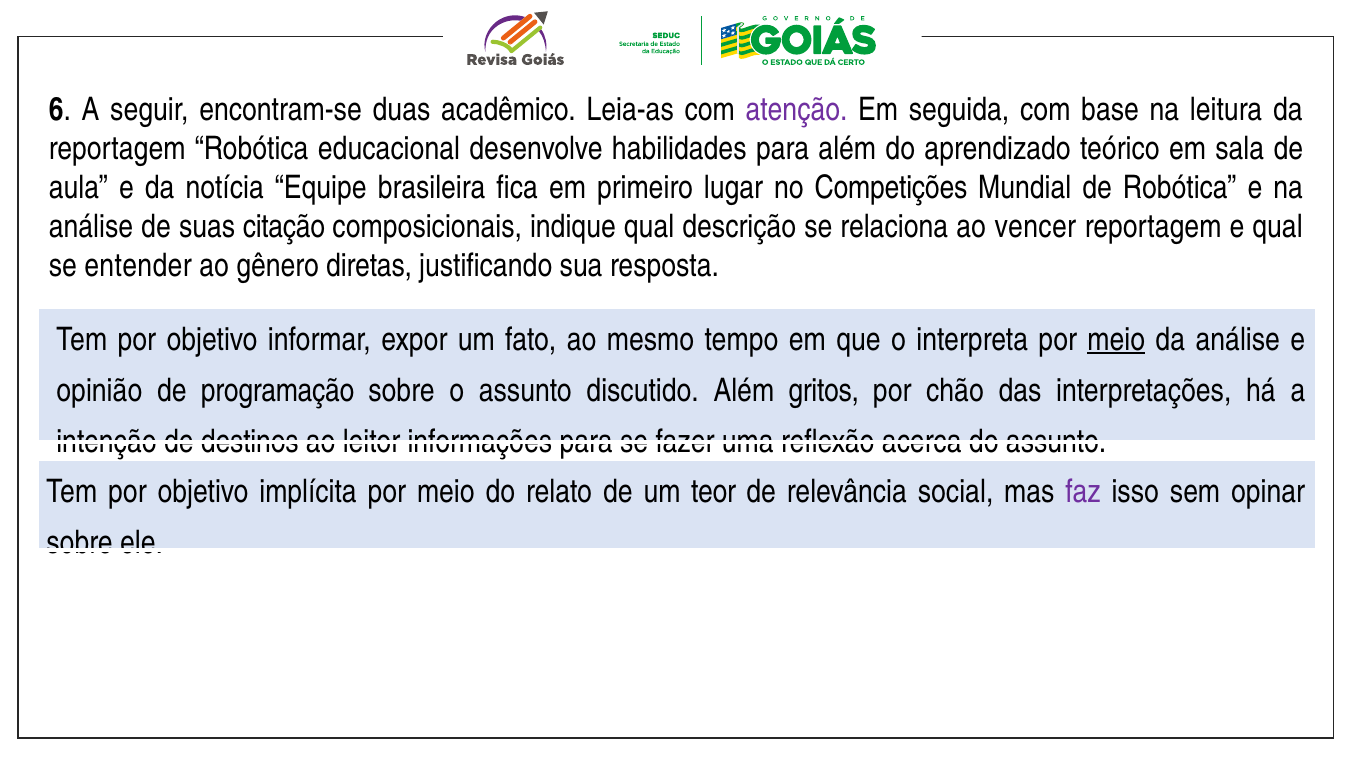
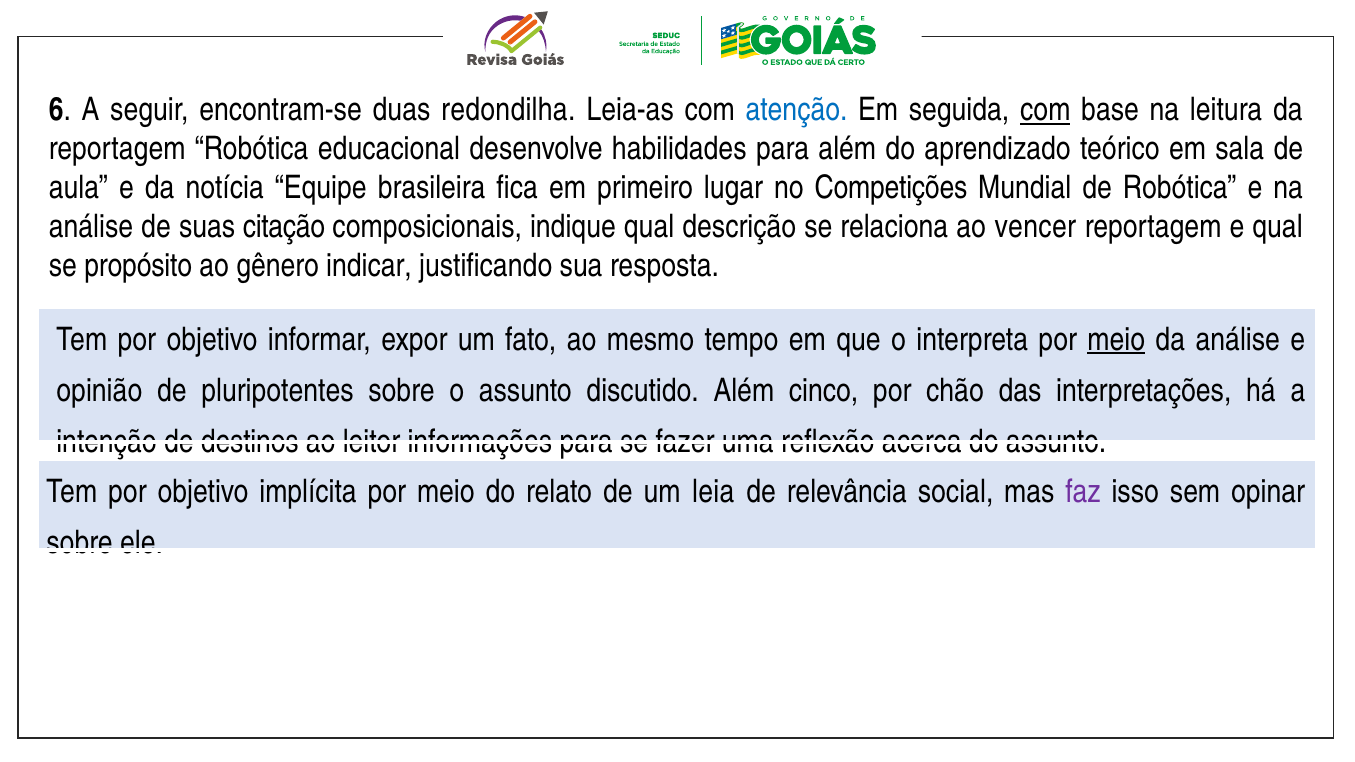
acadêmico: acadêmico -> redondilha
atenção colour: purple -> blue
com at (1045, 110) underline: none -> present
entender: entender -> propósito
diretas: diretas -> indicar
programação: programação -> pluripotentes
gritos: gritos -> cinco
teor: teor -> leia
